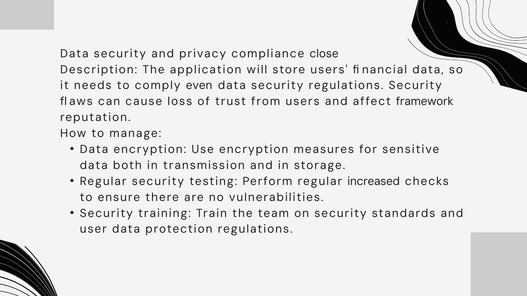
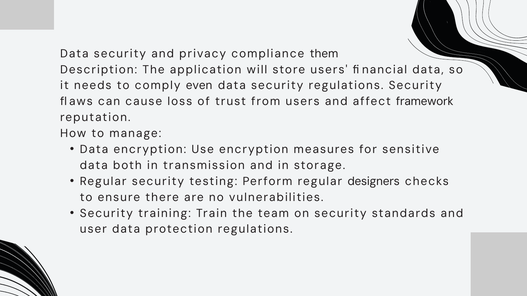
close: close -> them
increased: increased -> designers
